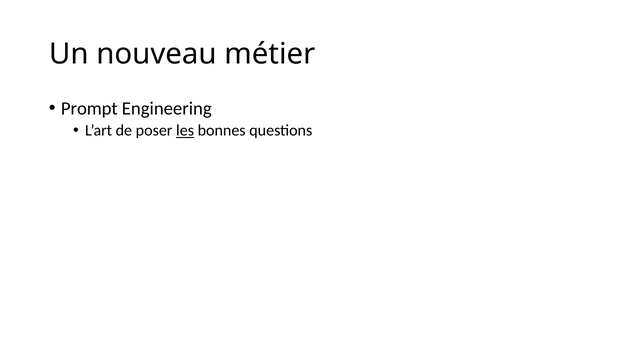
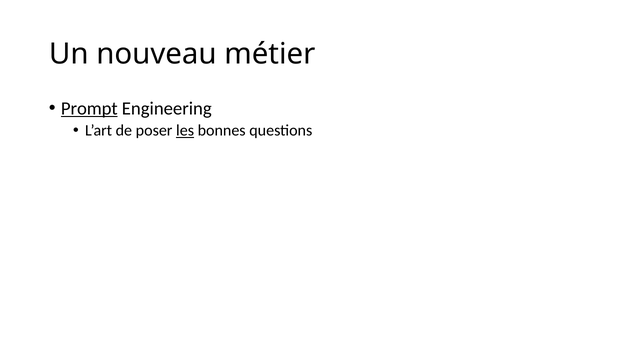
Prompt underline: none -> present
